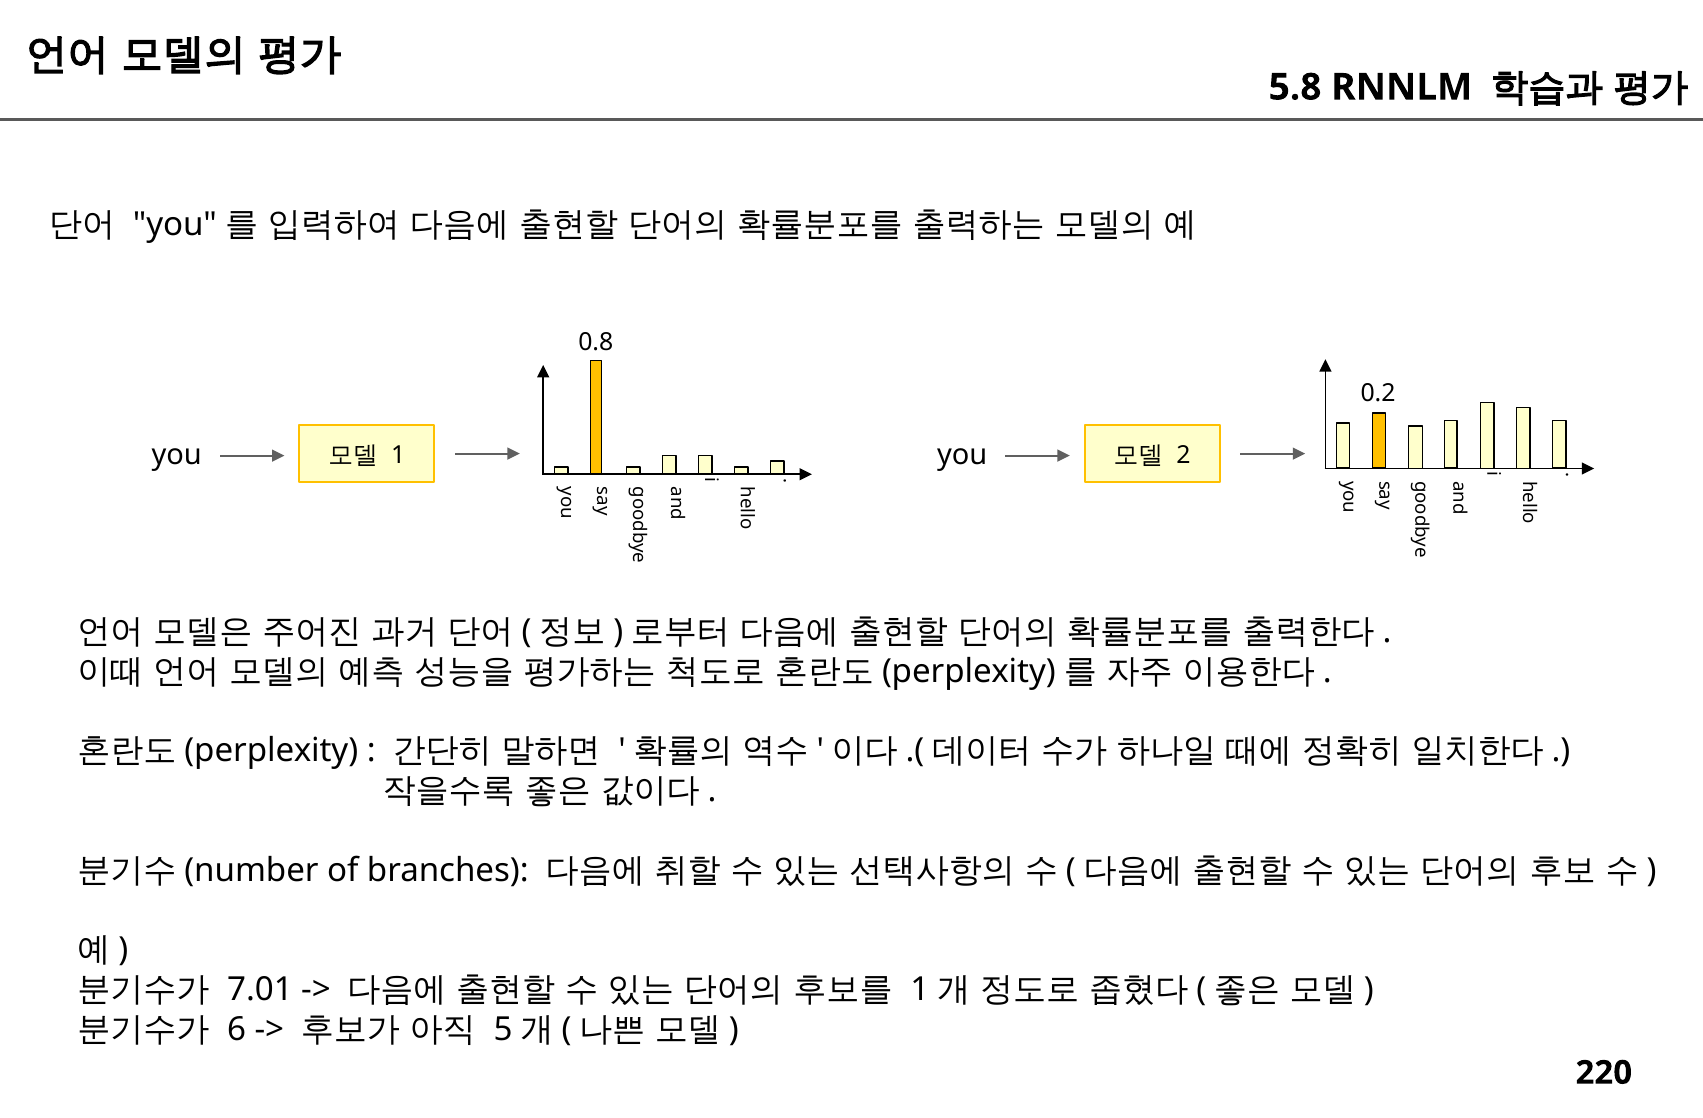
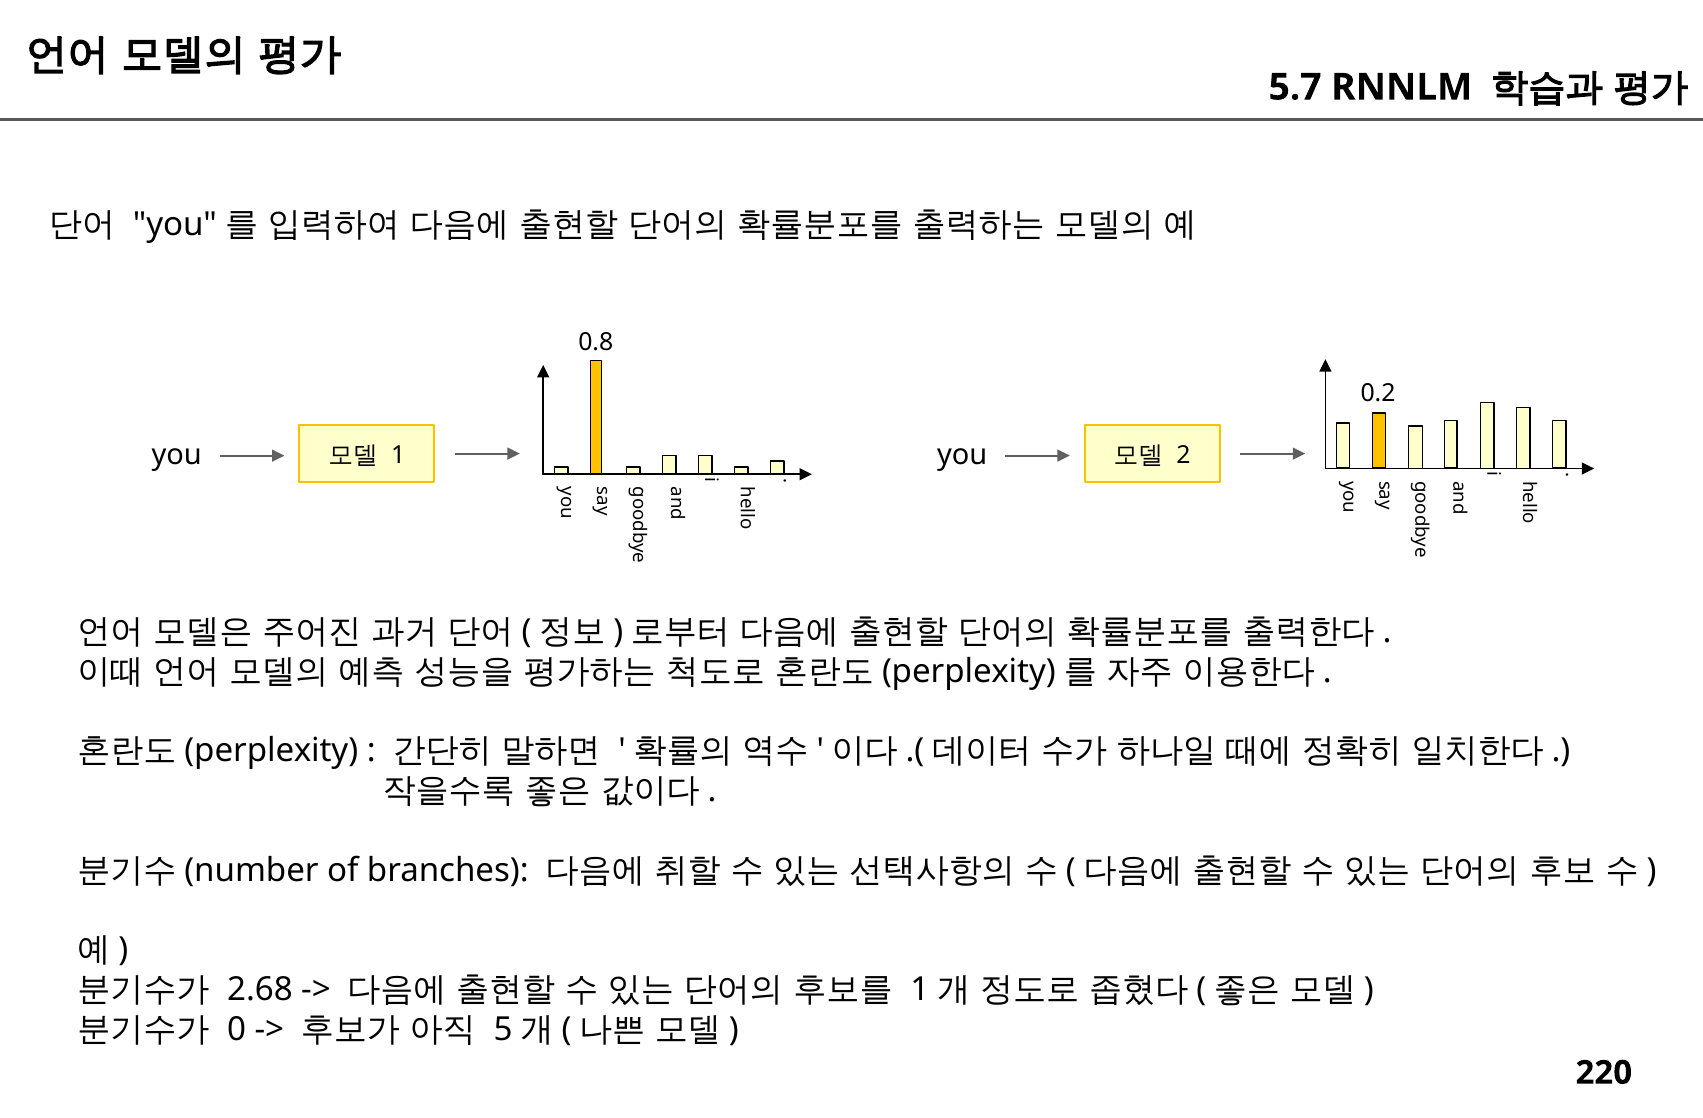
5.8: 5.8 -> 5.7
7.01: 7.01 -> 2.68
6: 6 -> 0
